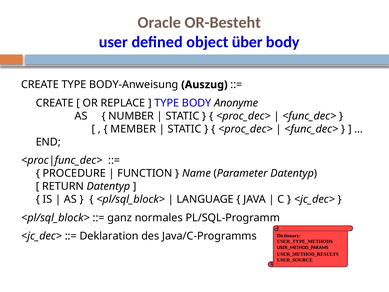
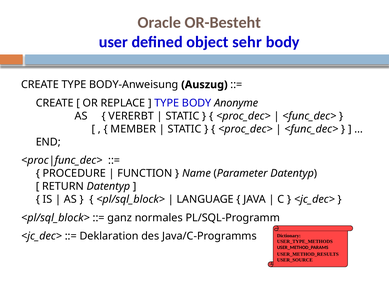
über: über -> sehr
NUMBER: NUMBER -> VERERBT
